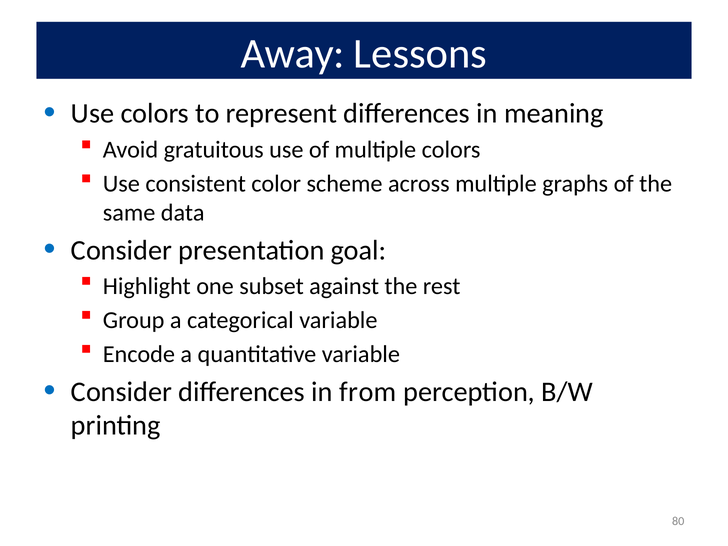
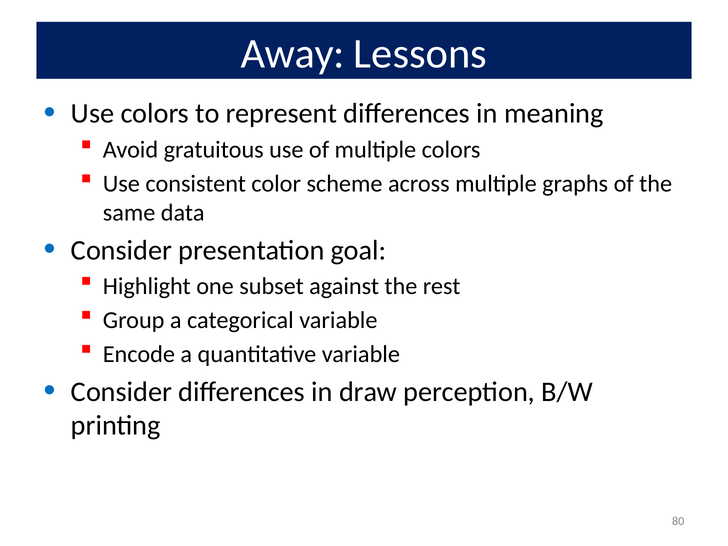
from: from -> draw
